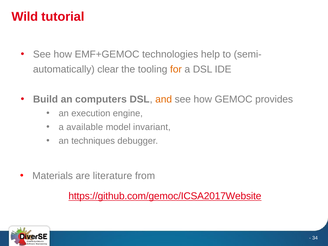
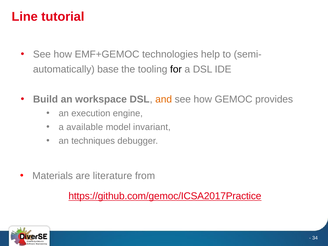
Wild: Wild -> Line
clear: clear -> base
for colour: orange -> black
computers: computers -> workspace
https://github.com/gemoc/ICSA2017Website: https://github.com/gemoc/ICSA2017Website -> https://github.com/gemoc/ICSA2017Practice
